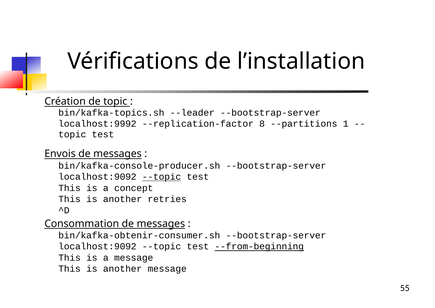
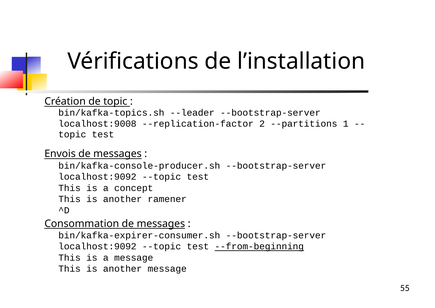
localhost:9992: localhost:9992 -> localhost:9008
8: 8 -> 2
--topic at (162, 177) underline: present -> none
retries: retries -> ramener
bin/kafka-obtenir-consumer.sh: bin/kafka-obtenir-consumer.sh -> bin/kafka-expirer-consumer.sh
